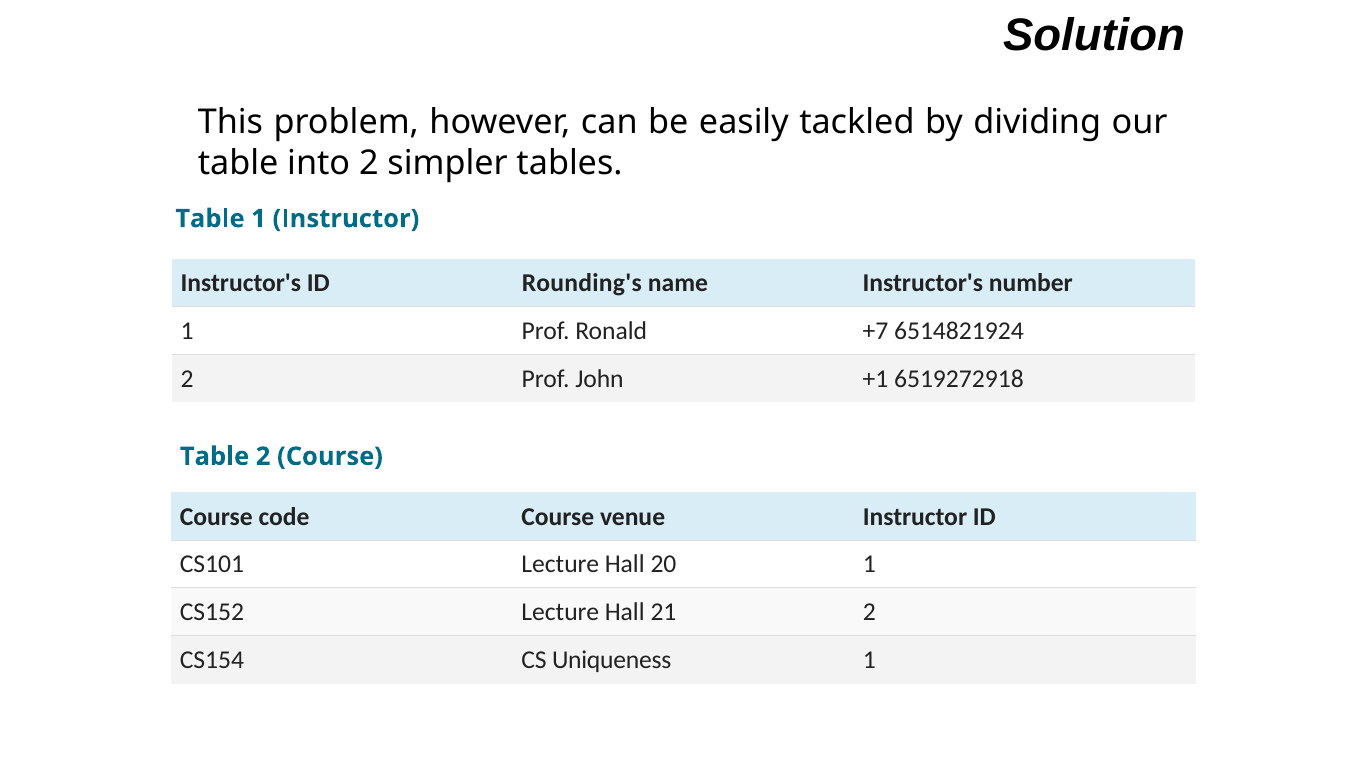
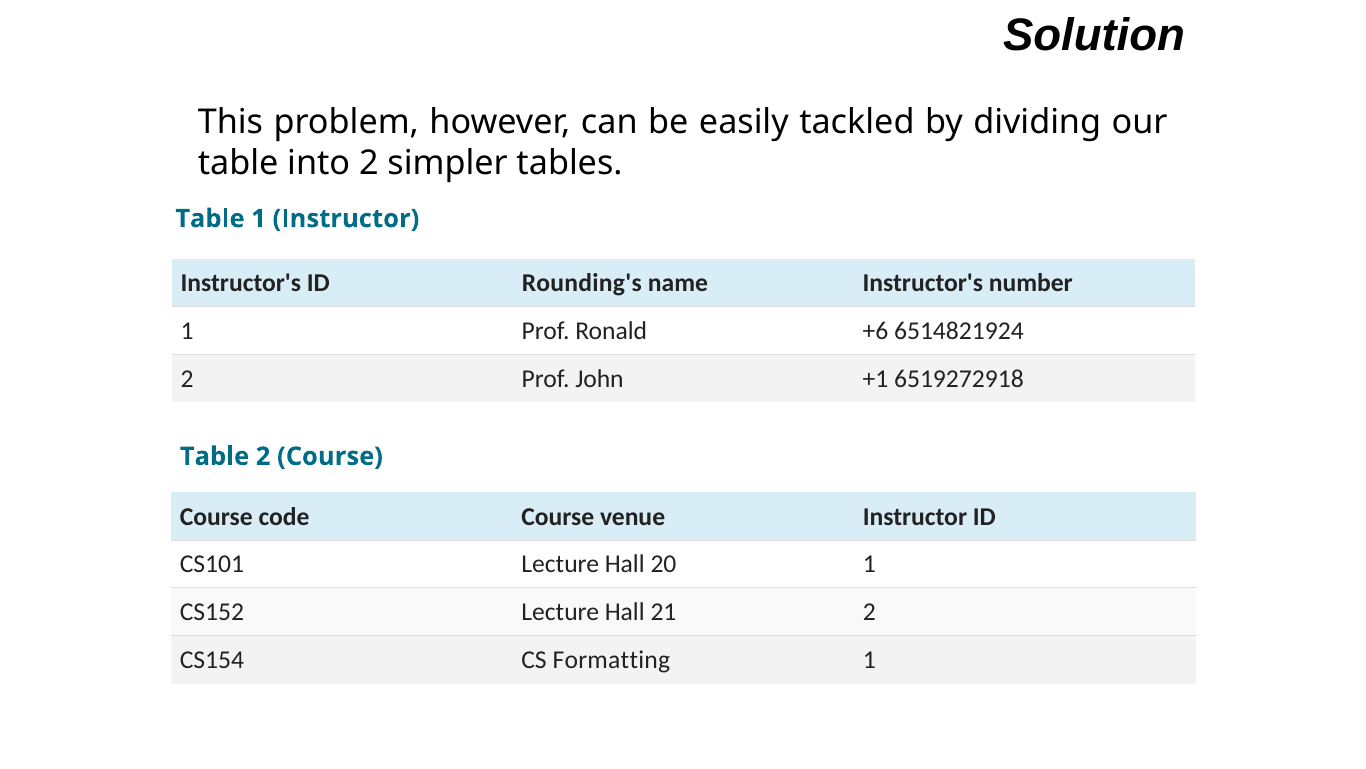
+7: +7 -> +6
Uniqueness: Uniqueness -> Formatting
